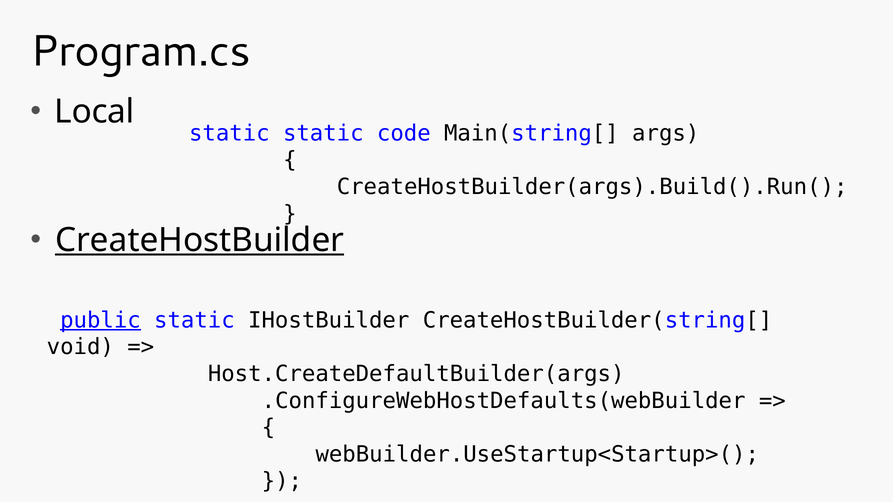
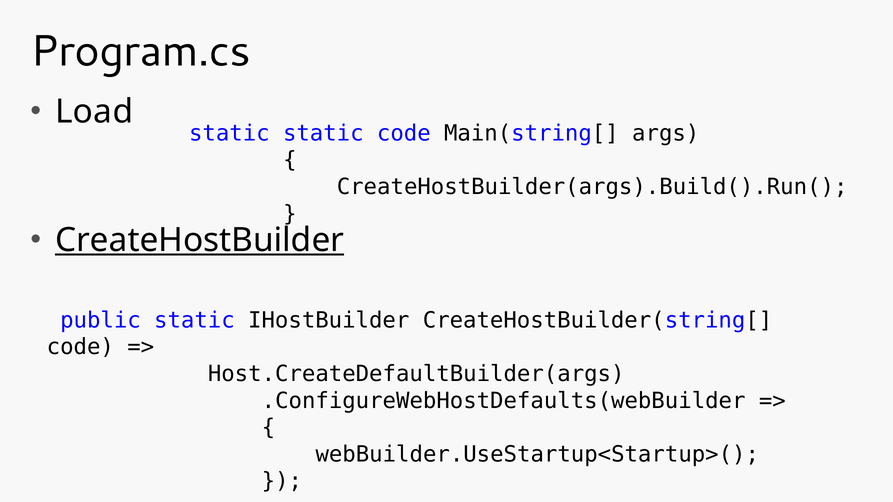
Local: Local -> Load
public underline: present -> none
void at (80, 347): void -> code
